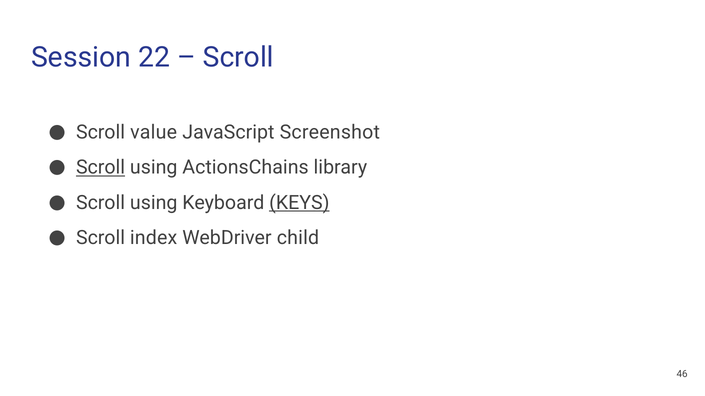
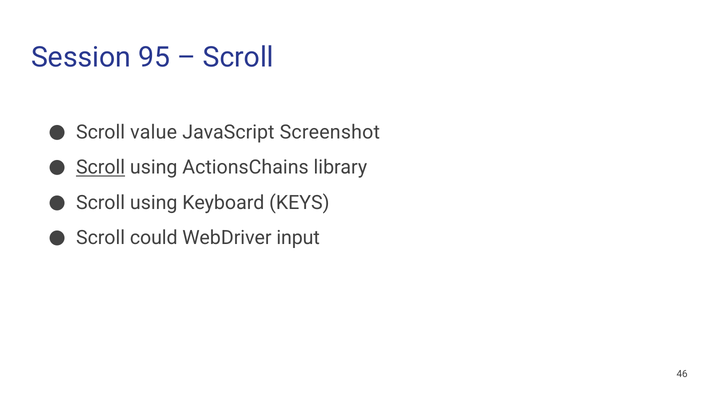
22: 22 -> 95
KEYS underline: present -> none
index: index -> could
child: child -> input
